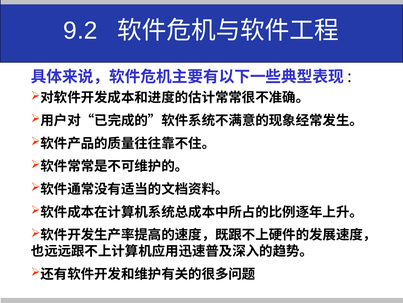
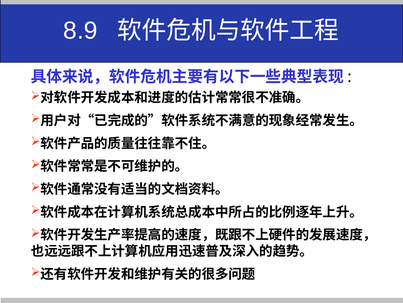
9.2: 9.2 -> 8.9
